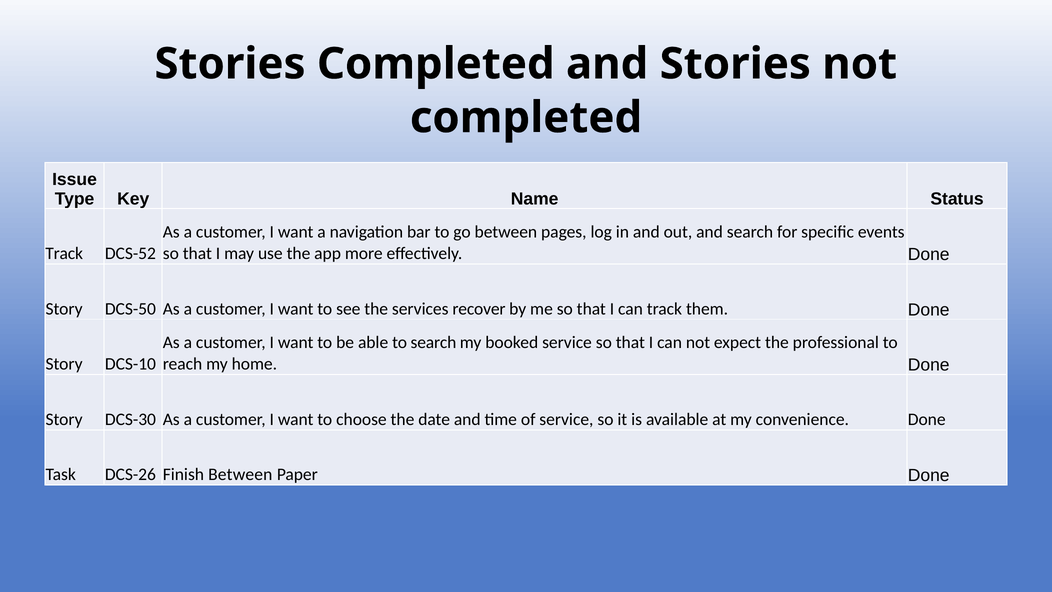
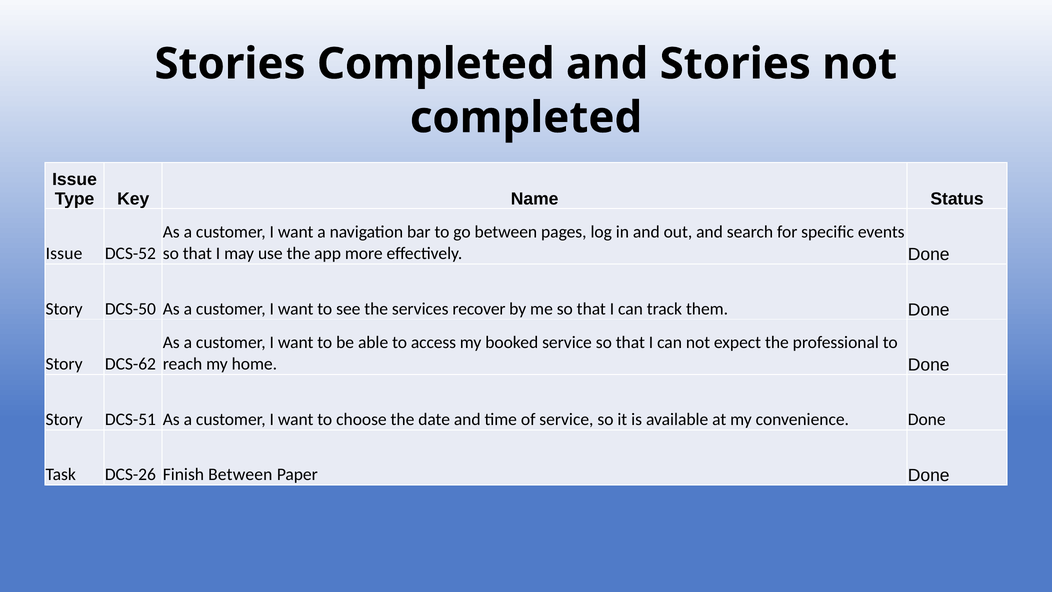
Track at (64, 253): Track -> Issue
to search: search -> access
DCS-10: DCS-10 -> DCS-62
DCS-30: DCS-30 -> DCS-51
